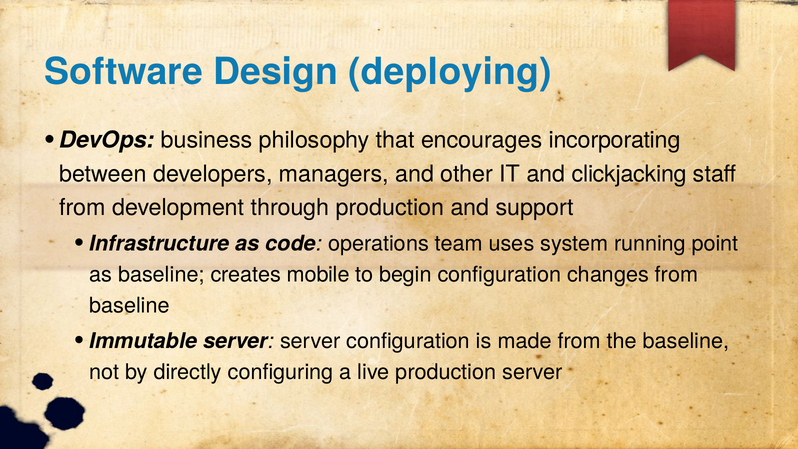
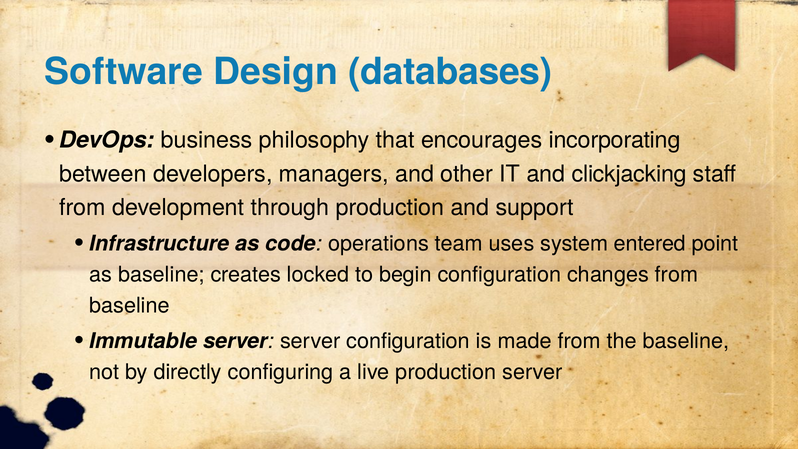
deploying: deploying -> databases
running: running -> entered
mobile: mobile -> locked
